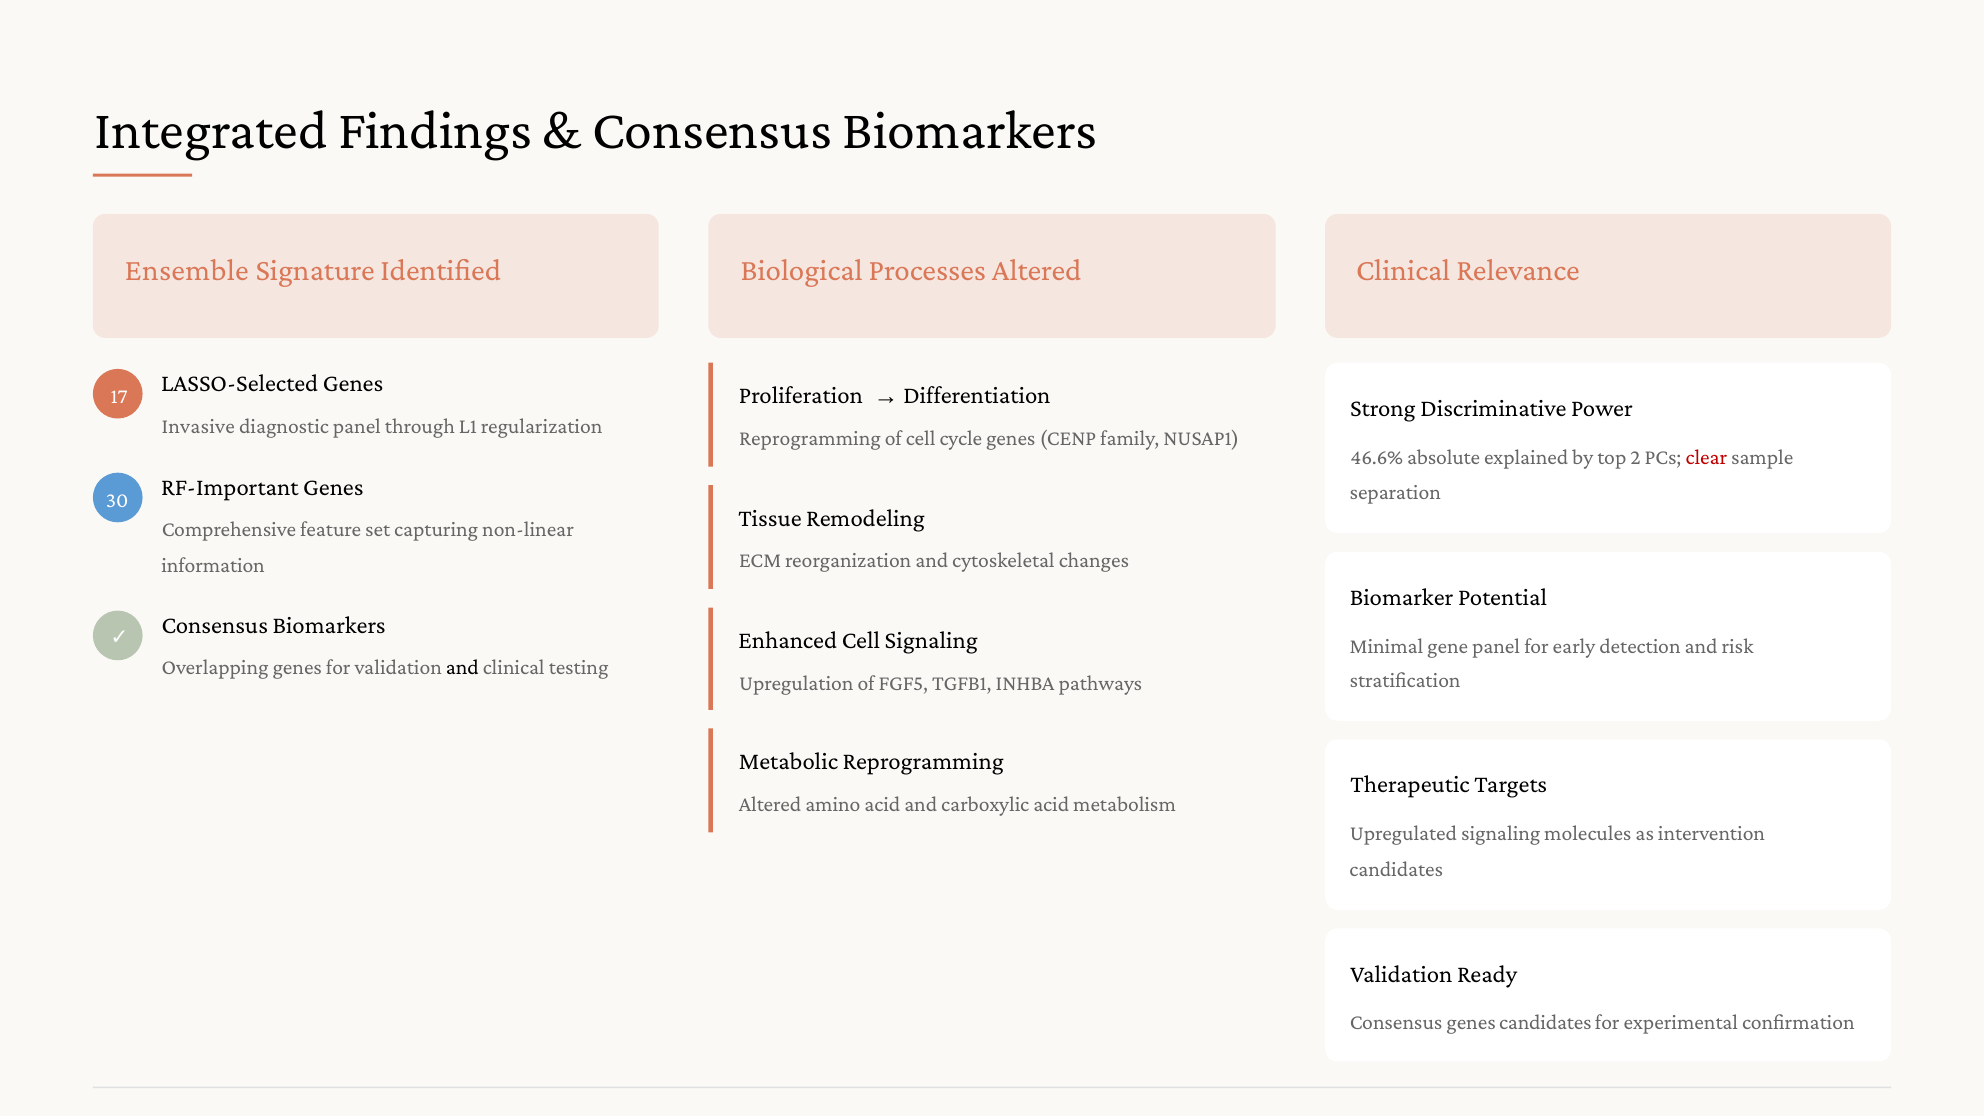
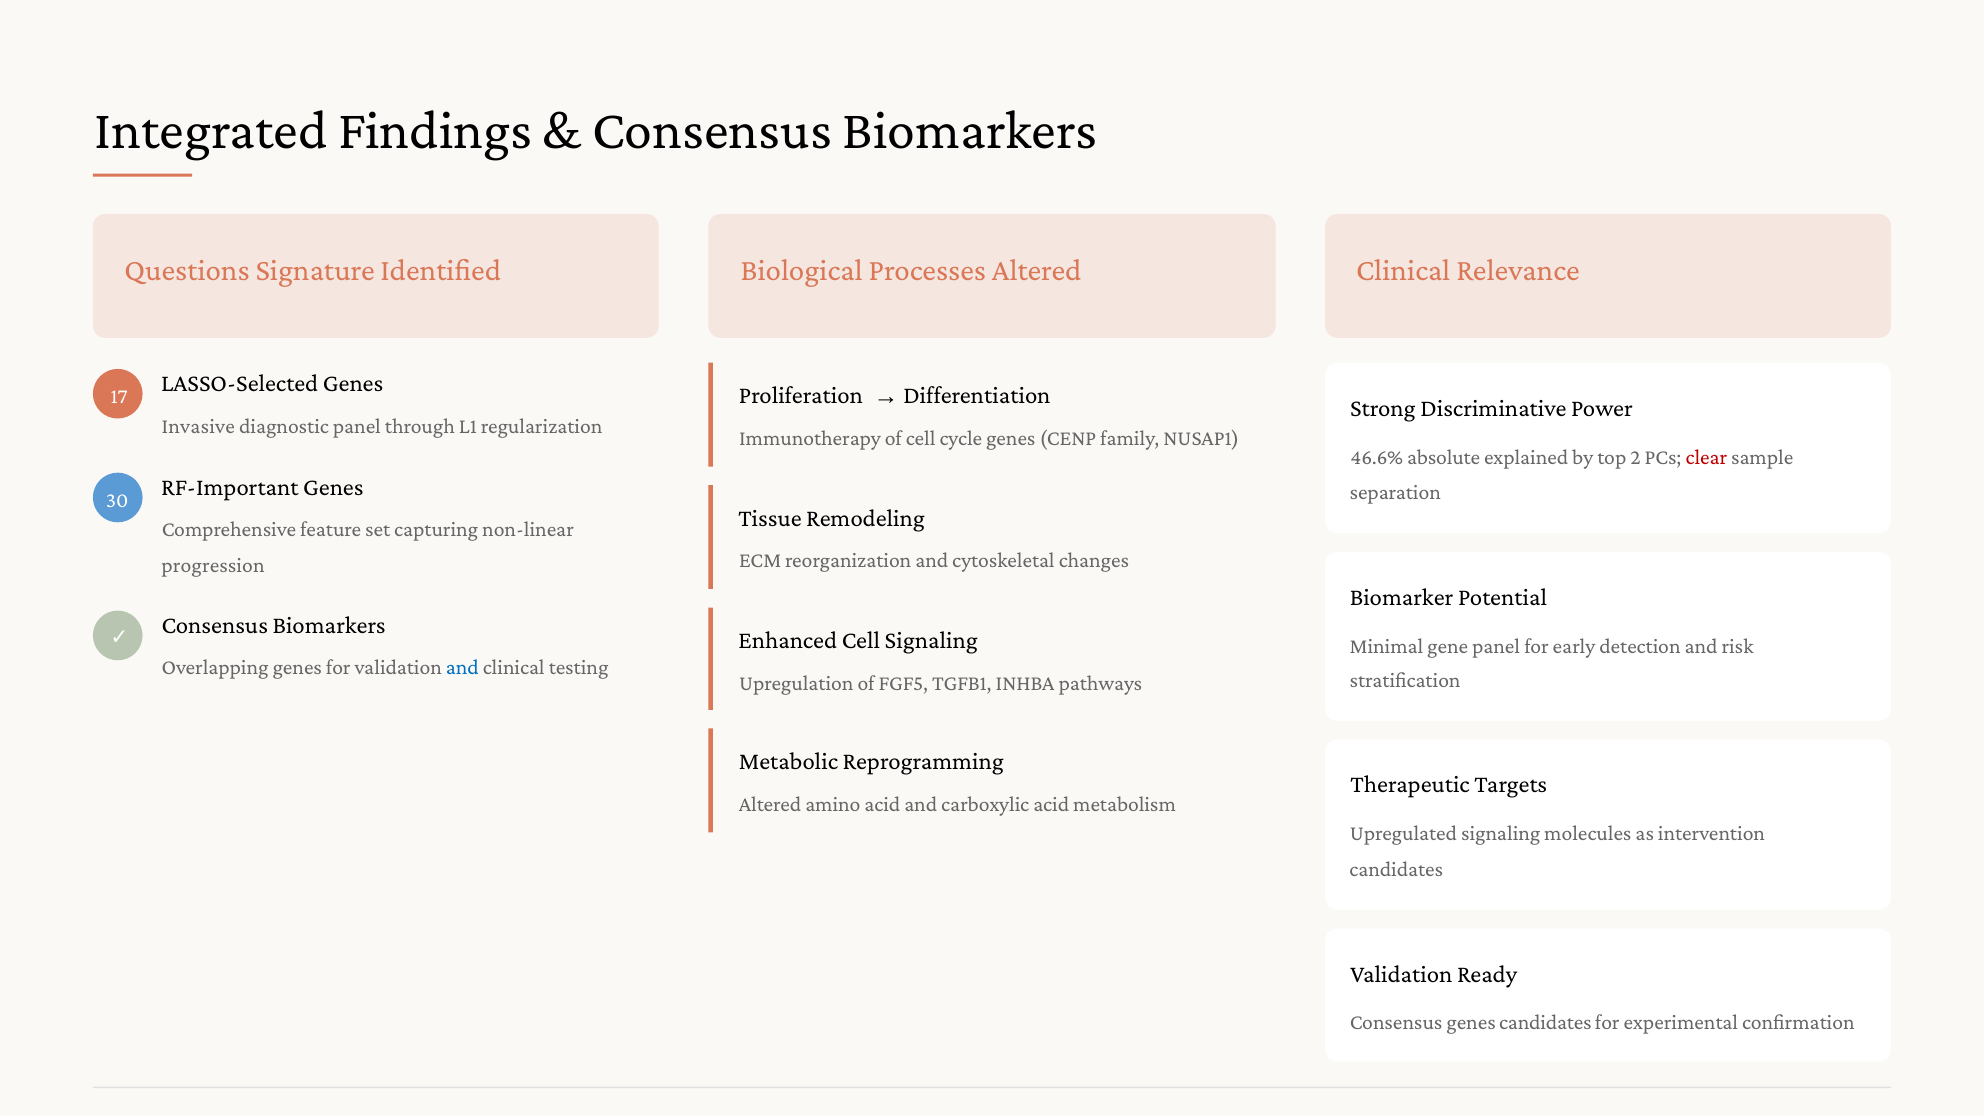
Ensemble: Ensemble -> Questions
Reprogramming at (810, 438): Reprogramming -> Immunotherapy
information: information -> progression
and at (462, 668) colour: black -> blue
